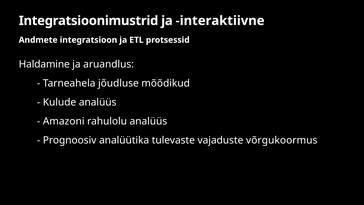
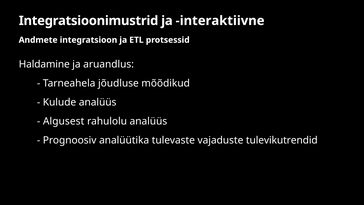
Amazoni: Amazoni -> Algusest
võrgukoormus: võrgukoormus -> tulevikutrendid
